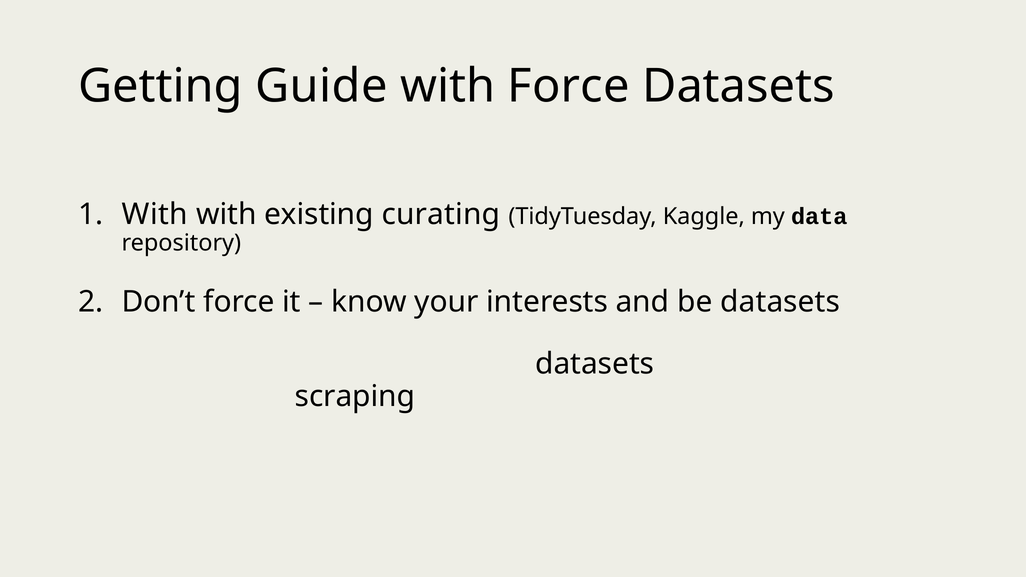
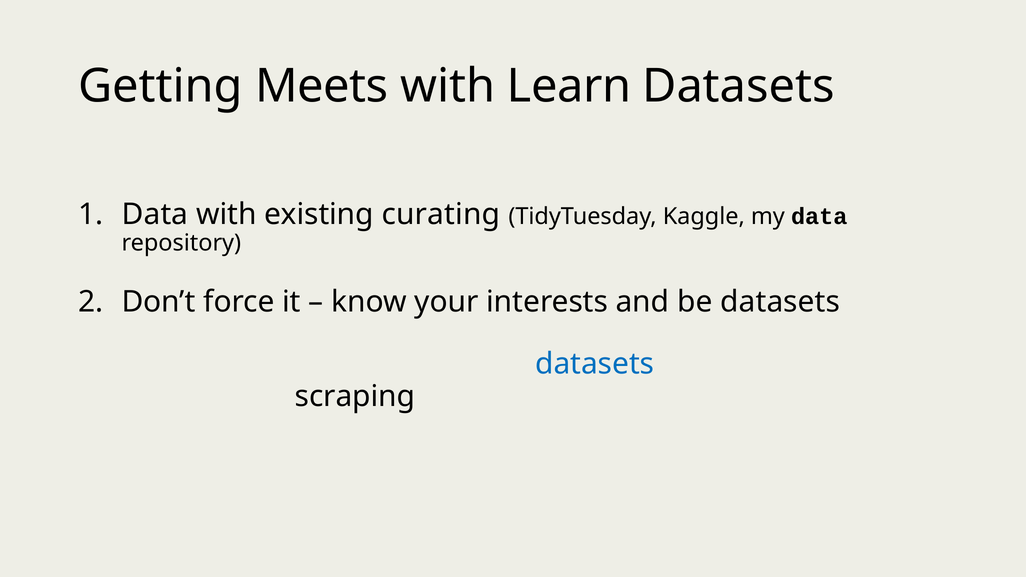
Guide: Guide -> Meets
with Force: Force -> Learn
With at (155, 214): With -> Data
datasets at (595, 364) colour: black -> blue
